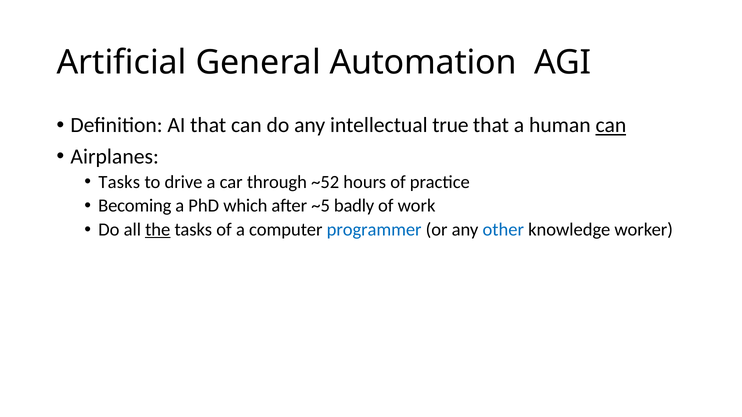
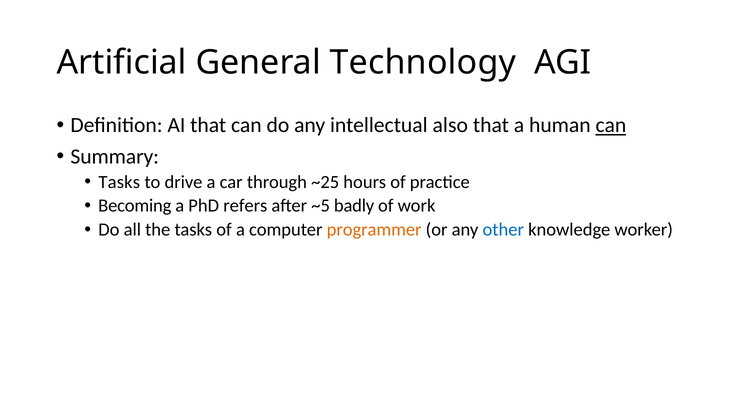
Automation: Automation -> Technology
true: true -> also
Airplanes: Airplanes -> Summary
~52: ~52 -> ~25
which: which -> refers
the underline: present -> none
programmer colour: blue -> orange
